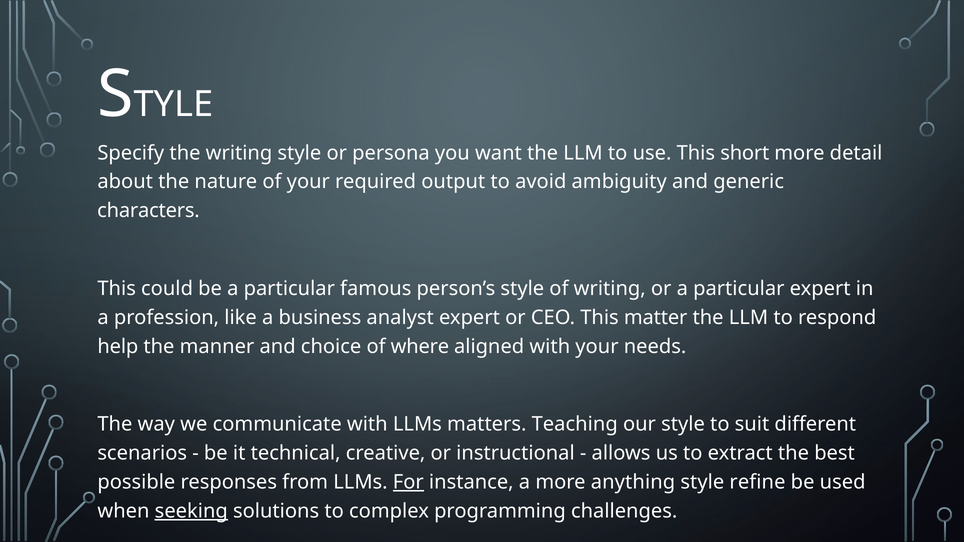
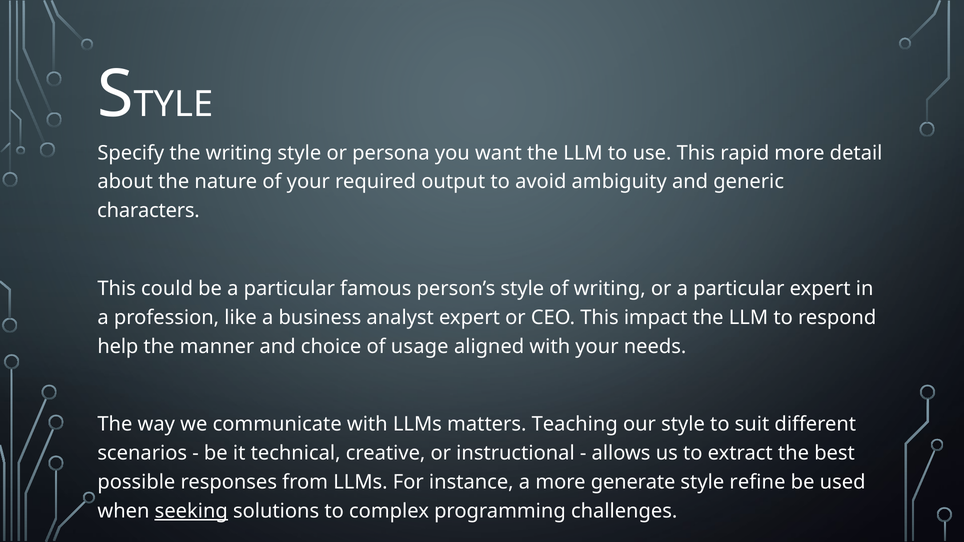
short: short -> rapid
matter: matter -> impact
where: where -> usage
For underline: present -> none
anything: anything -> generate
